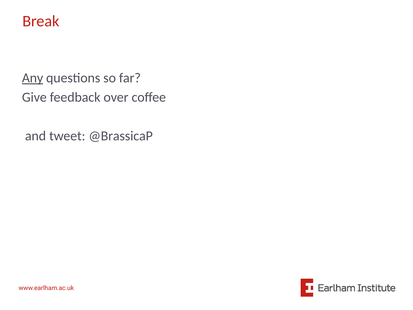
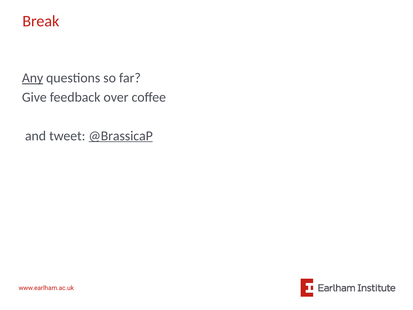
@BrassicaP underline: none -> present
